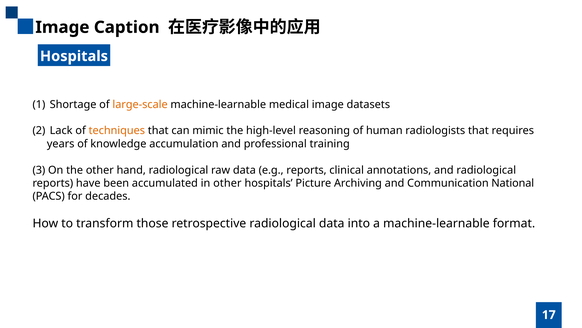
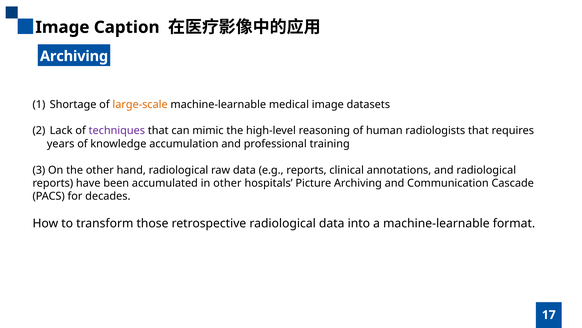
Hospitals at (74, 56): Hospitals -> Archiving
techniques colour: orange -> purple
National: National -> Cascade
